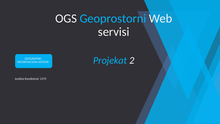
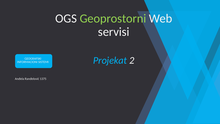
Geoprostorni colour: light blue -> light green
